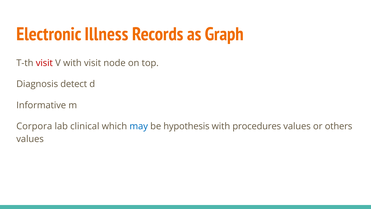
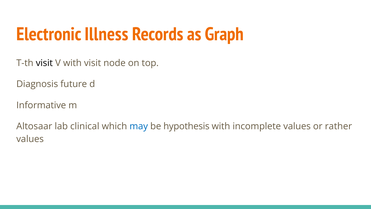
visit at (44, 63) colour: red -> black
detect: detect -> future
Corpora: Corpora -> Altosaar
procedures: procedures -> incomplete
others: others -> rather
